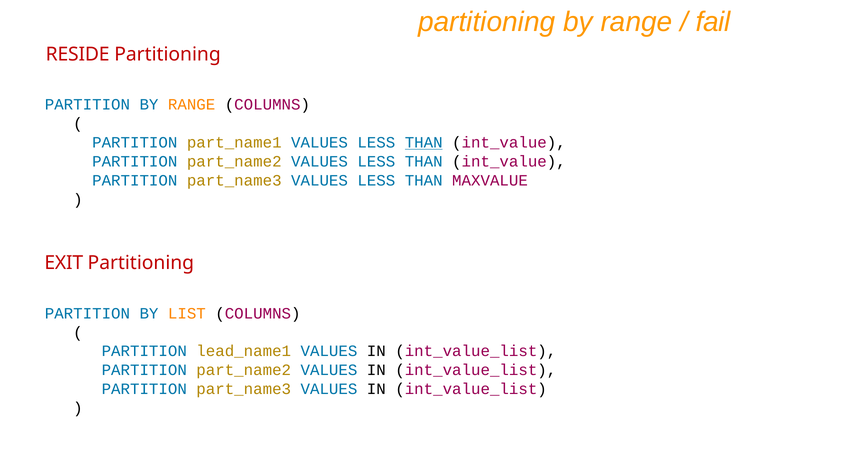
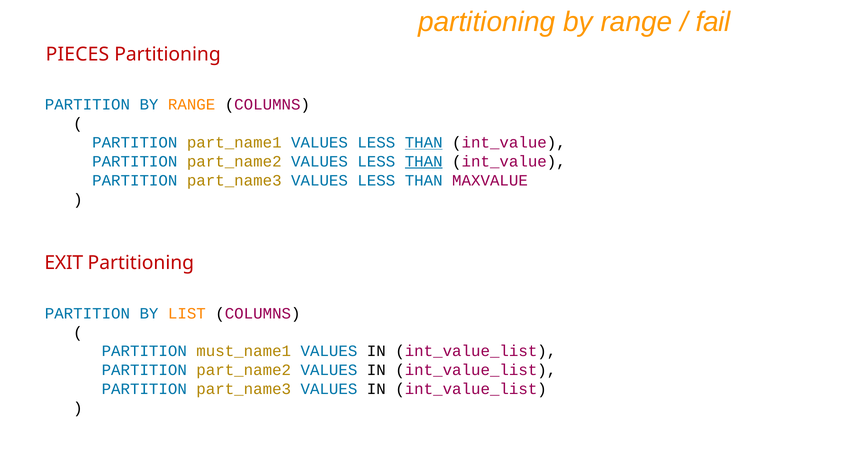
RESIDE: RESIDE -> PIECES
THAN at (424, 161) underline: none -> present
lead_name1: lead_name1 -> must_name1
